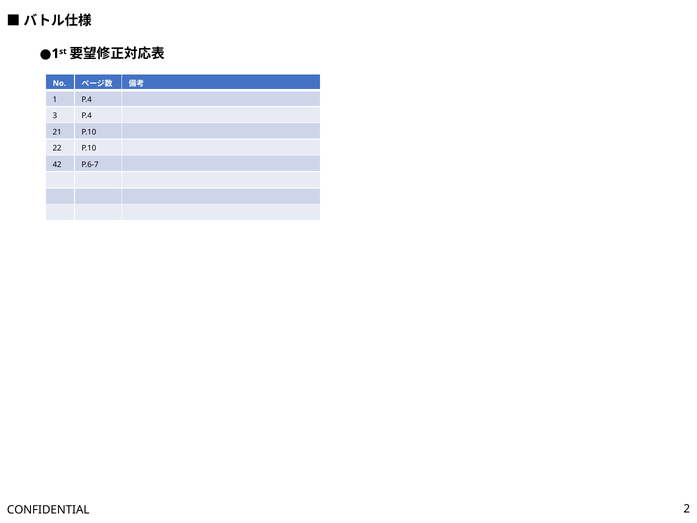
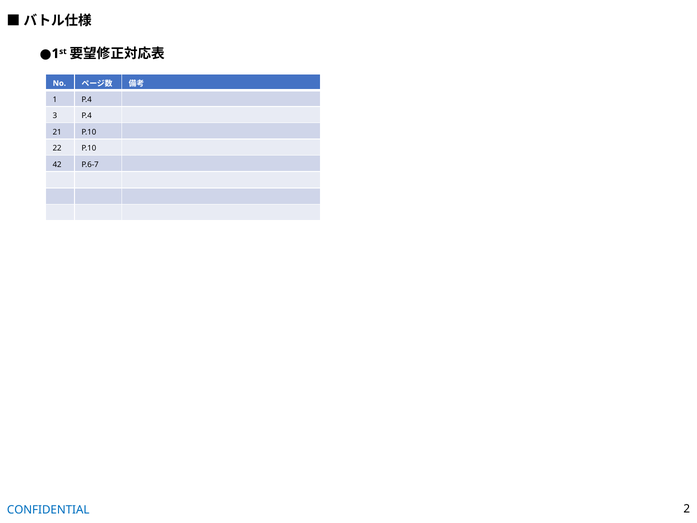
CONFIDENTIAL colour: black -> blue
